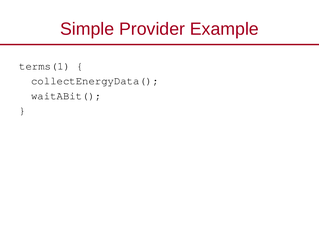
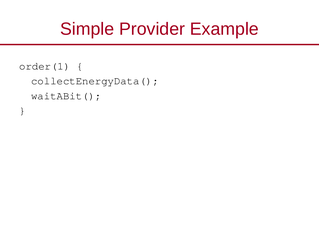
terms(1: terms(1 -> order(1
